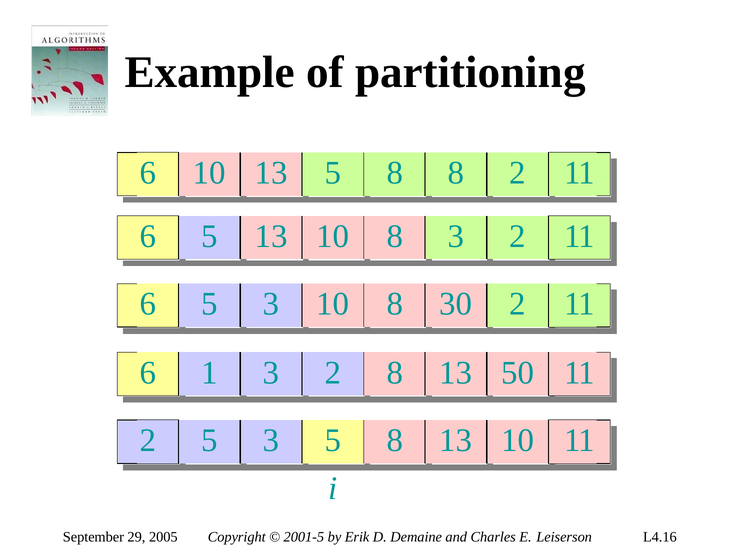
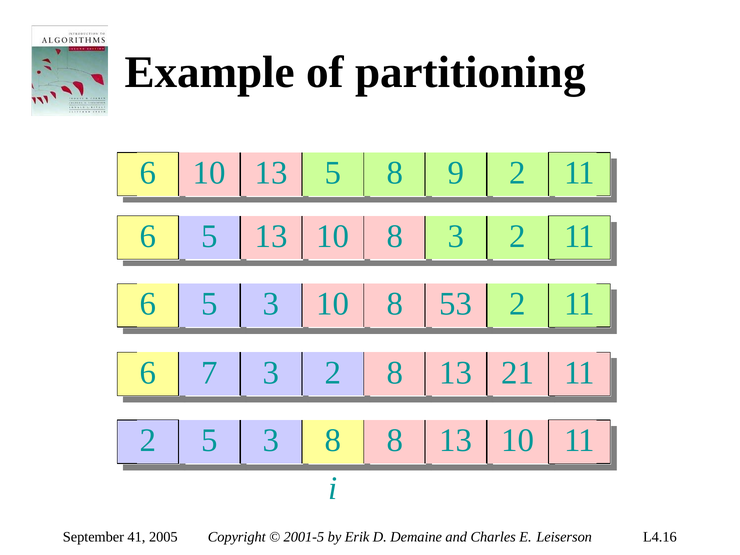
8 8: 8 -> 9
30: 30 -> 53
1: 1 -> 7
50: 50 -> 21
3 5: 5 -> 8
29: 29 -> 41
